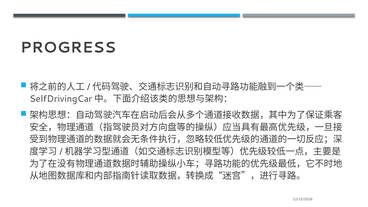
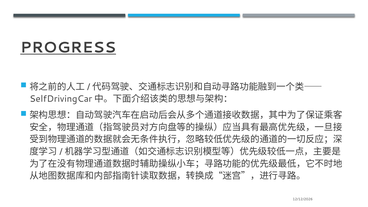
PROGRESS underline: none -> present
